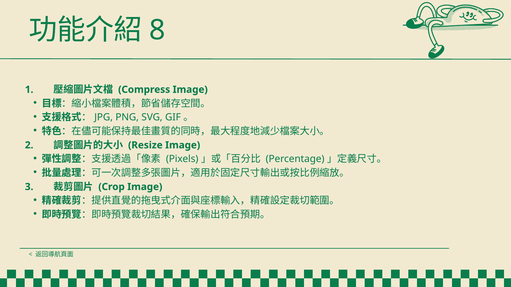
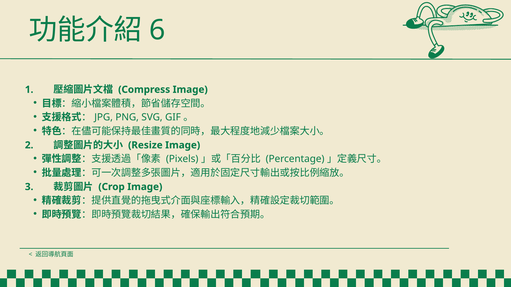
8: 8 -> 6
